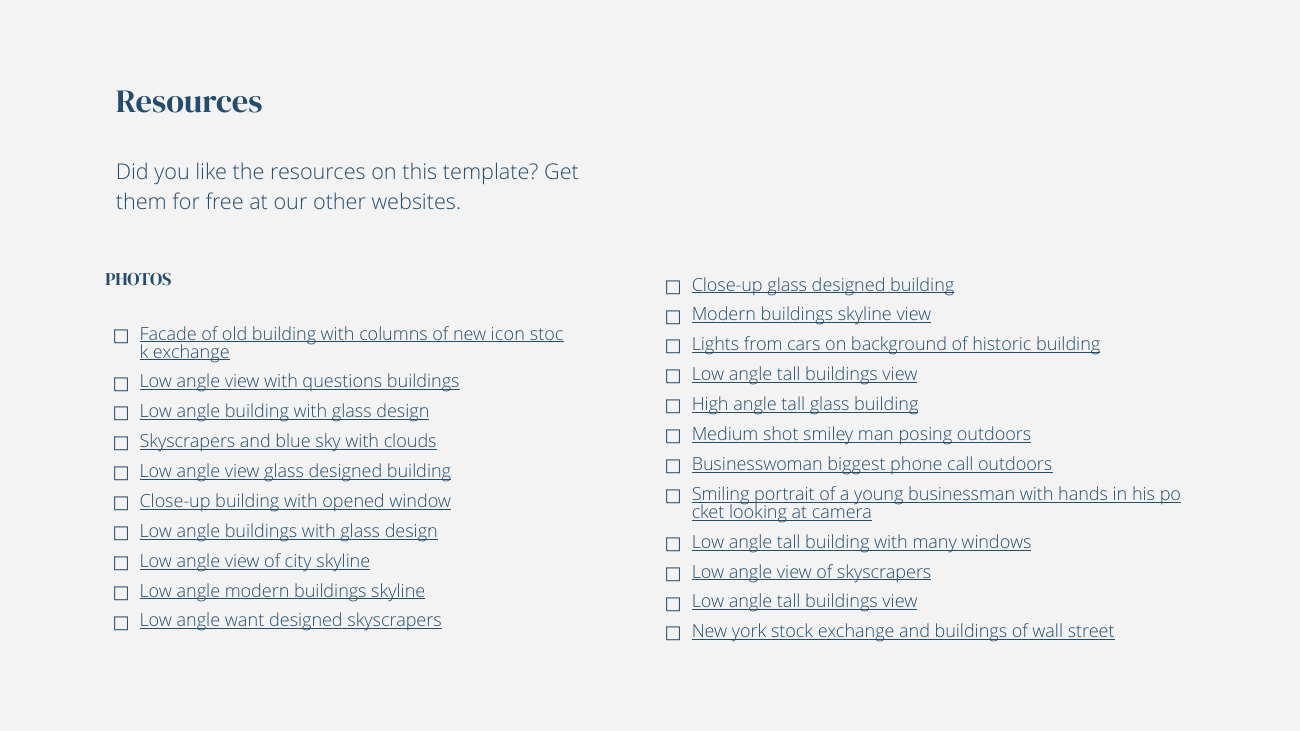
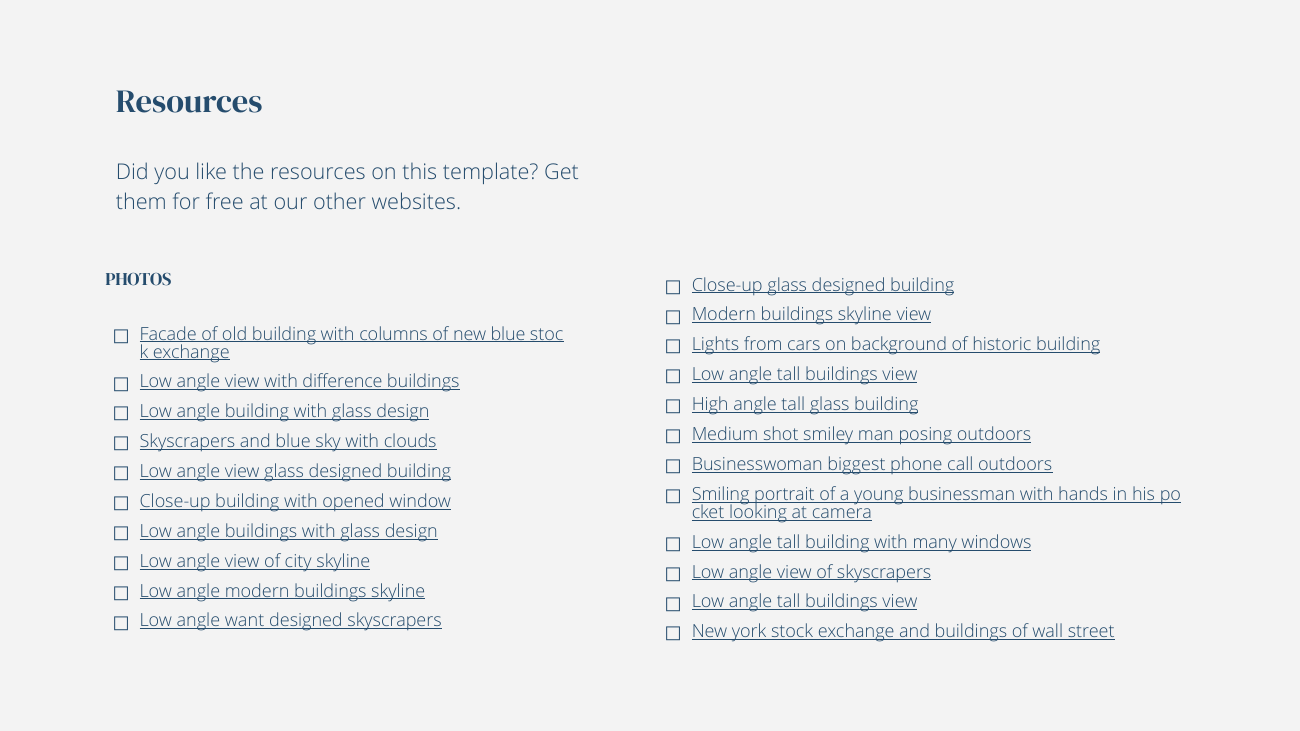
new icon: icon -> blue
questions: questions -> difference
